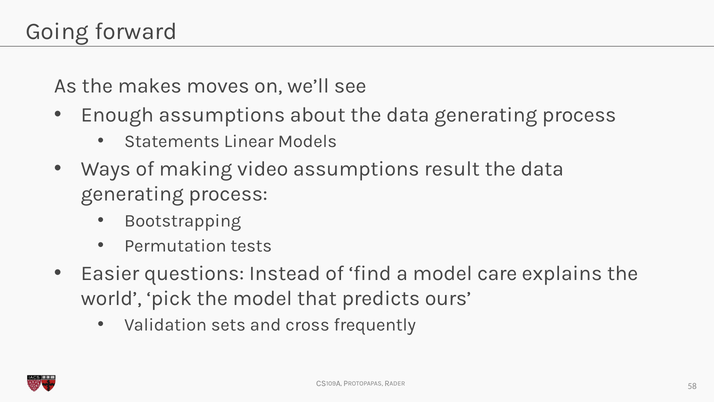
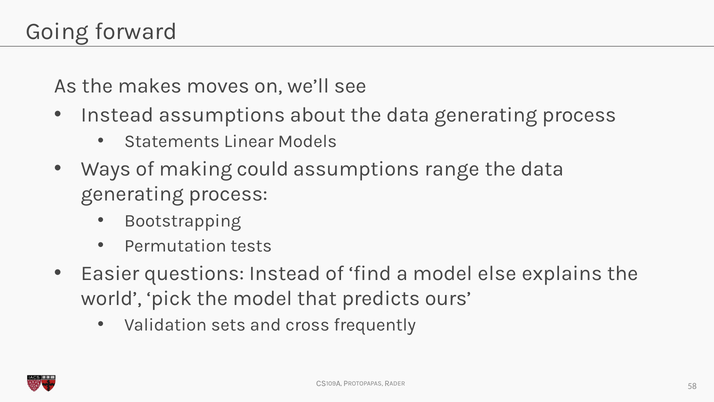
Enough at (117, 115): Enough -> Instead
video: video -> could
result: result -> range
care: care -> else
